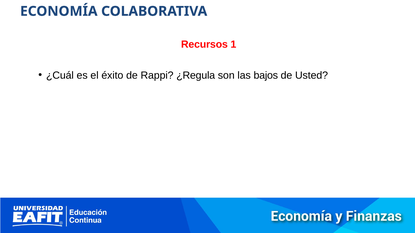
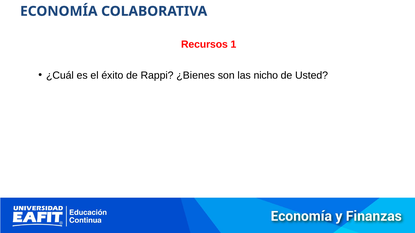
¿Regula: ¿Regula -> ¿Bienes
bajos: bajos -> nicho
